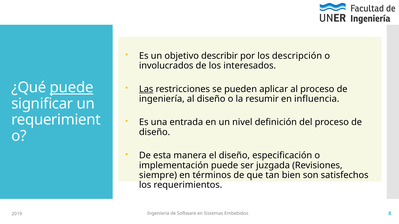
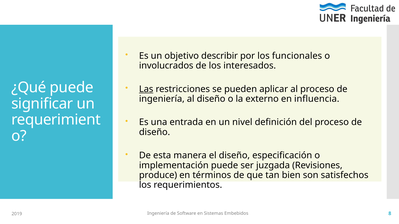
descripción: descripción -> funcionales
puede at (72, 88) underline: present -> none
resumir: resumir -> externo
siempre: siempre -> produce
